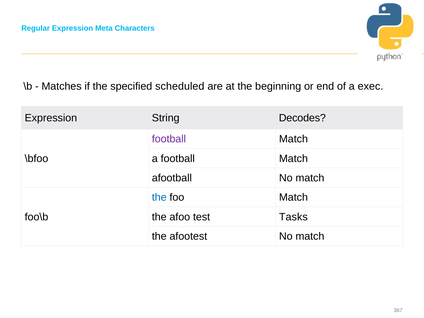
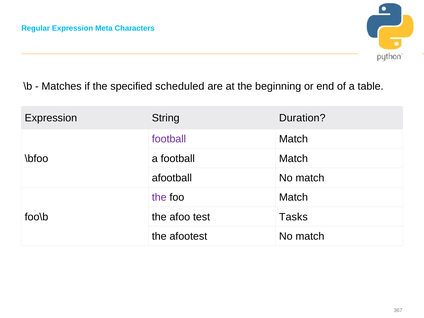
exec: exec -> table
Decodes: Decodes -> Duration
the at (159, 197) colour: blue -> purple
